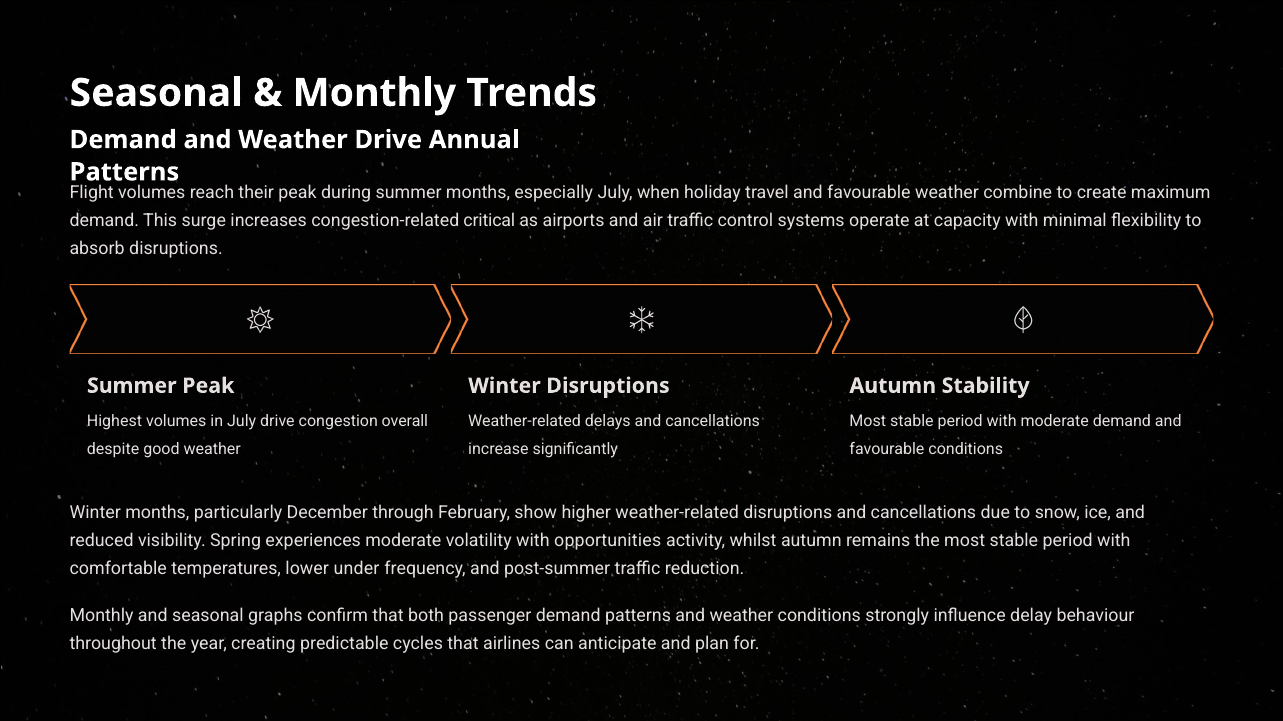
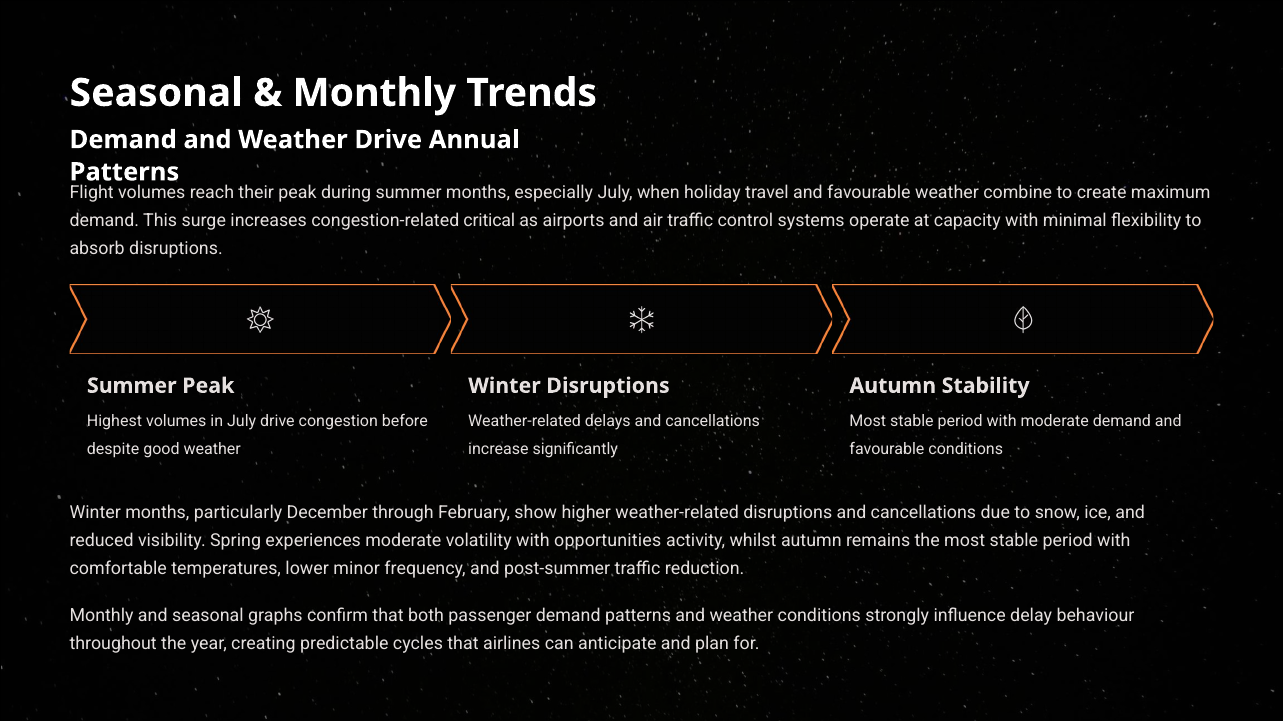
overall: overall -> before
under: under -> minor
